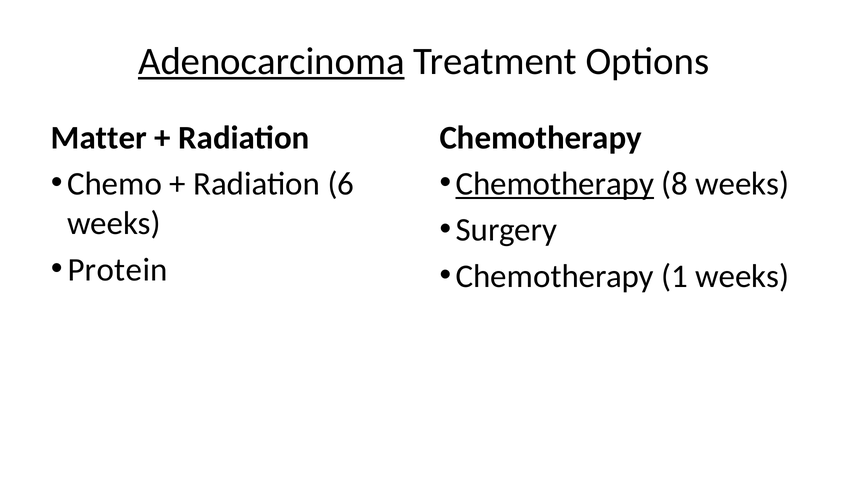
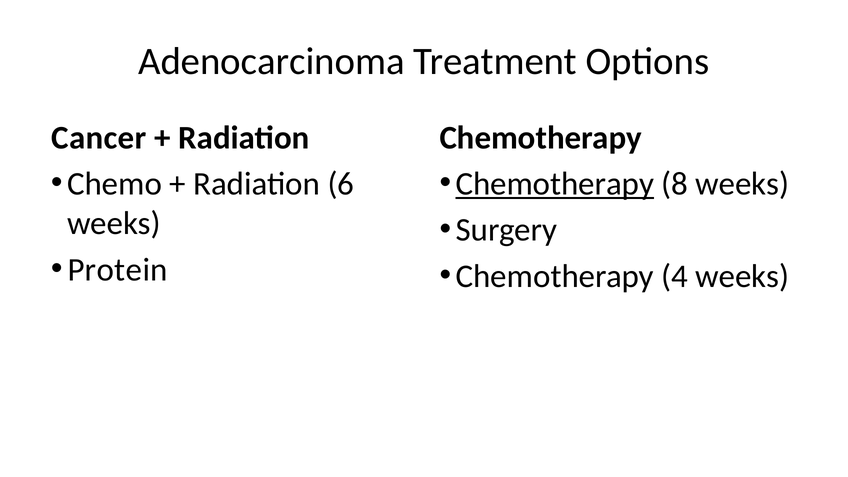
Adenocarcinoma underline: present -> none
Matter: Matter -> Cancer
1: 1 -> 4
